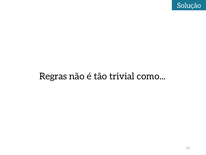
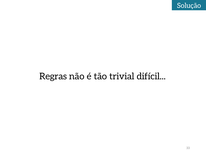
como: como -> difícil
